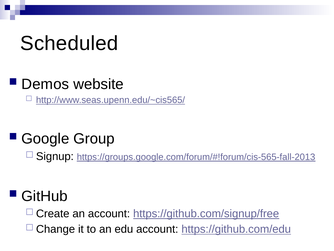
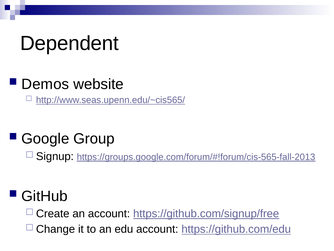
Scheduled: Scheduled -> Dependent
